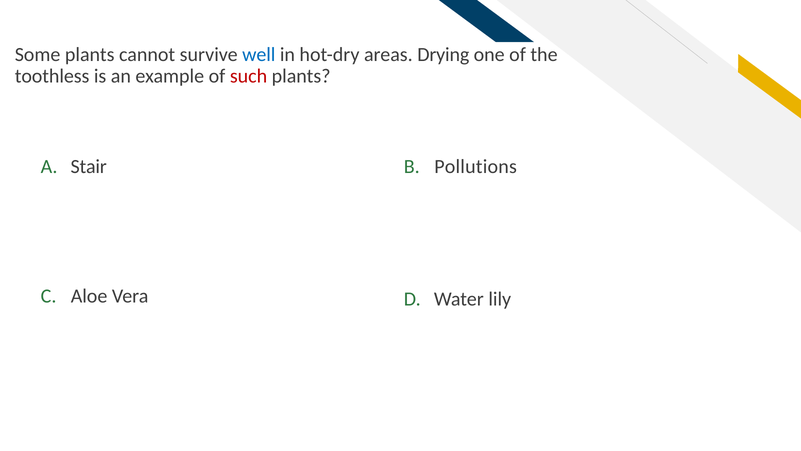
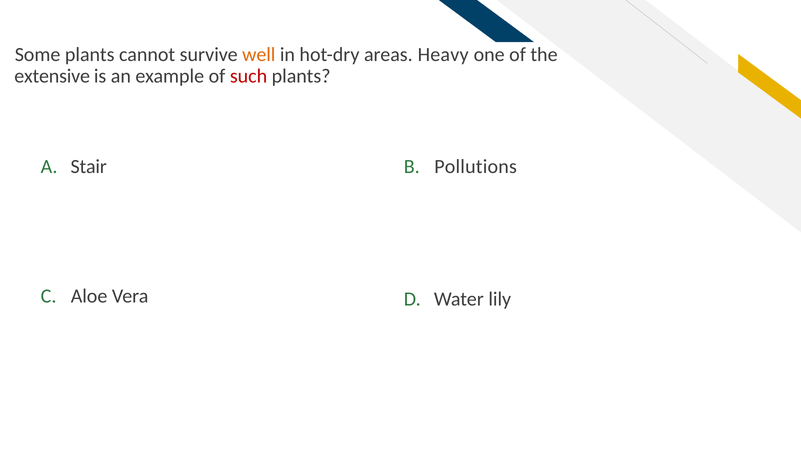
well colour: blue -> orange
Drying: Drying -> Heavy
toothless: toothless -> extensive
